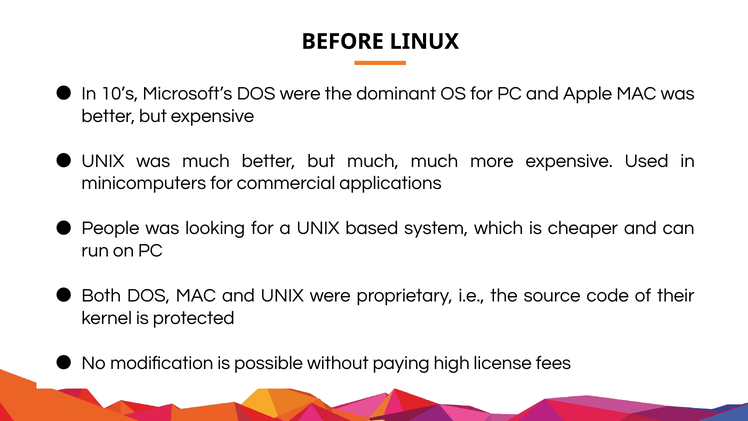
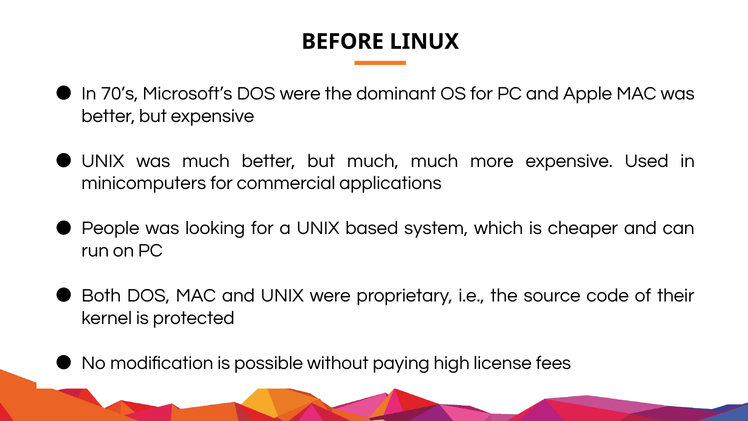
10’s: 10’s -> 70’s
